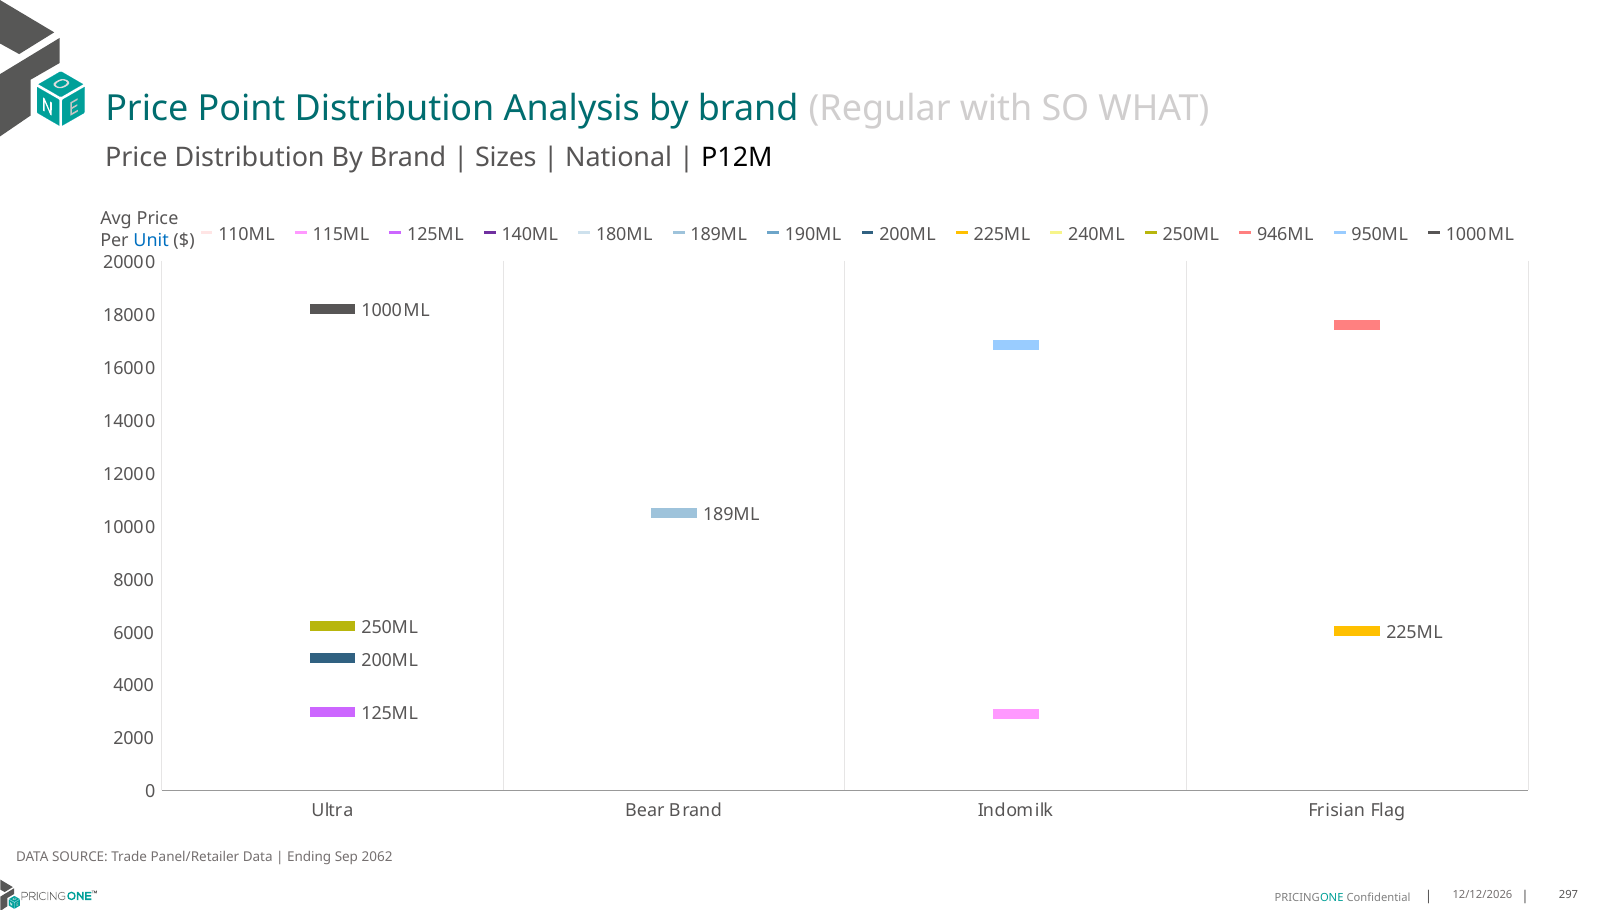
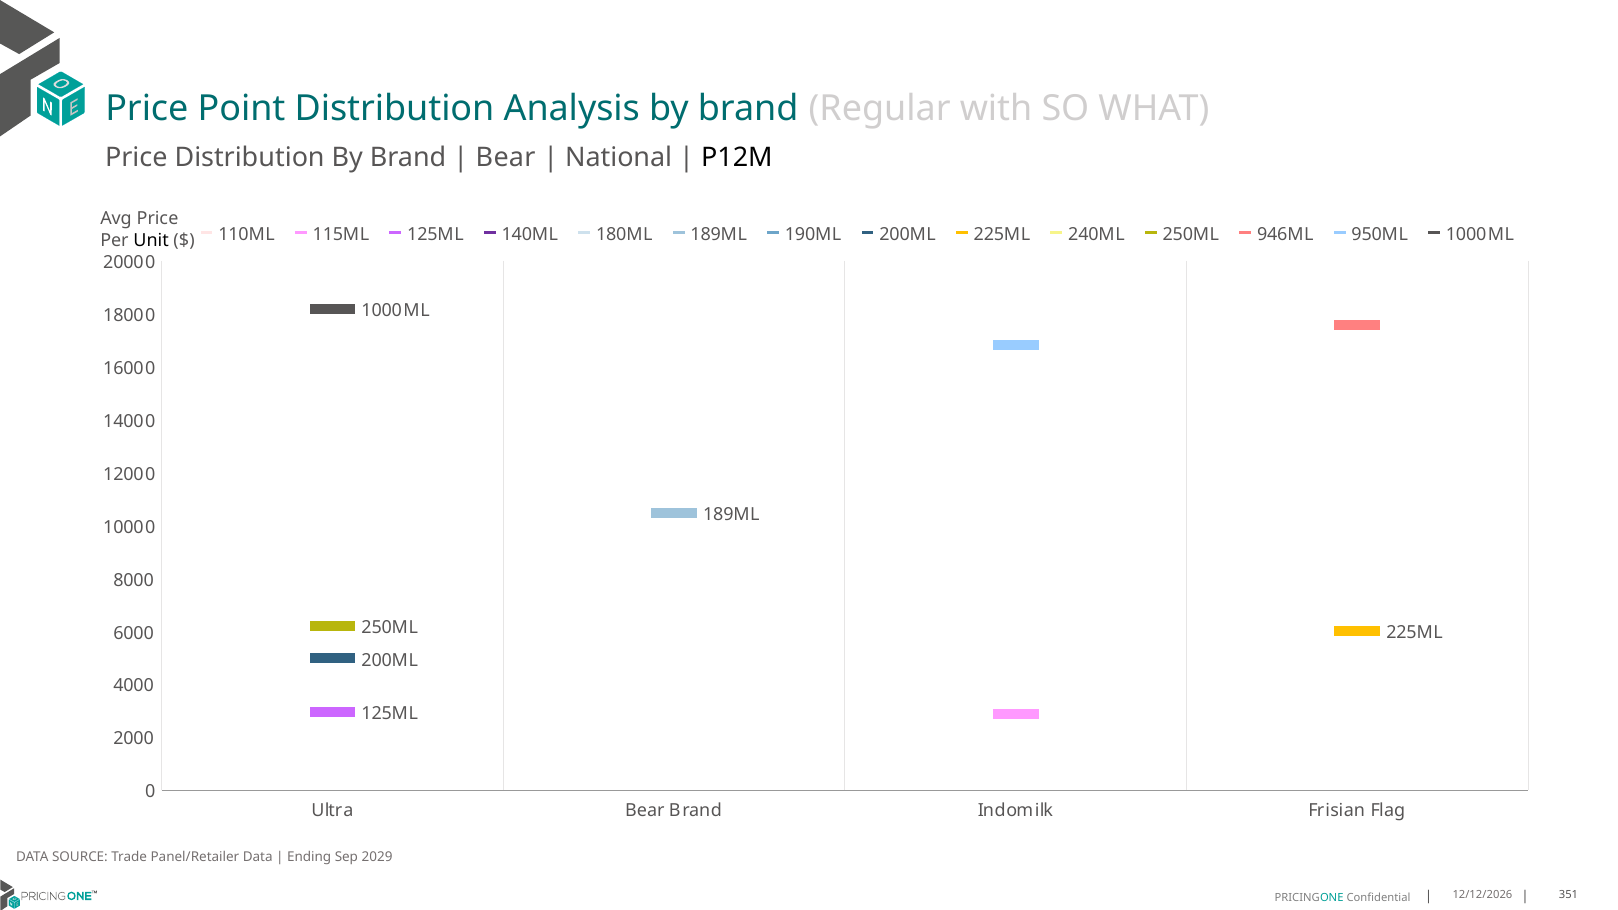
Sizes at (506, 158): Sizes -> Bear
Unit colour: blue -> black
2062: 2062 -> 2029
297: 297 -> 351
